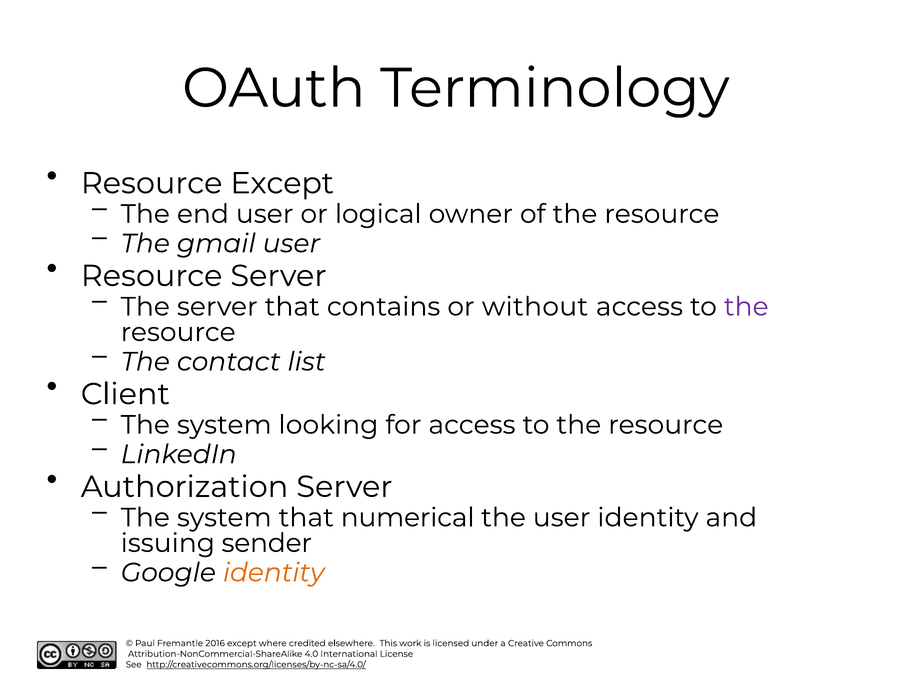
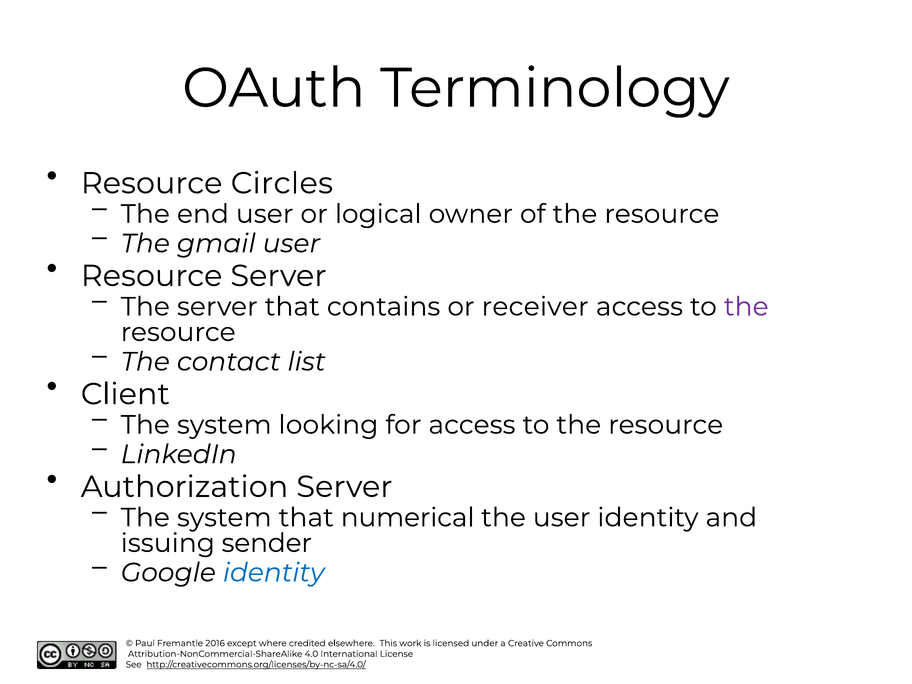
Except at (282, 183): Except -> Circles
without: without -> receiver
identity at (274, 573) colour: orange -> blue
